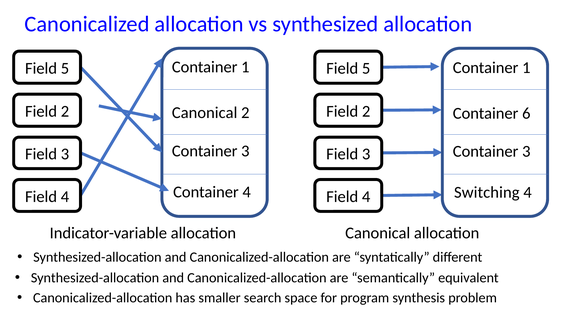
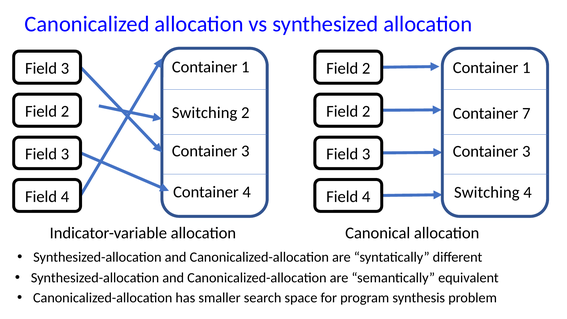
5 at (65, 68): 5 -> 3
5 at (366, 68): 5 -> 2
Canonical at (205, 113): Canonical -> Switching
6: 6 -> 7
